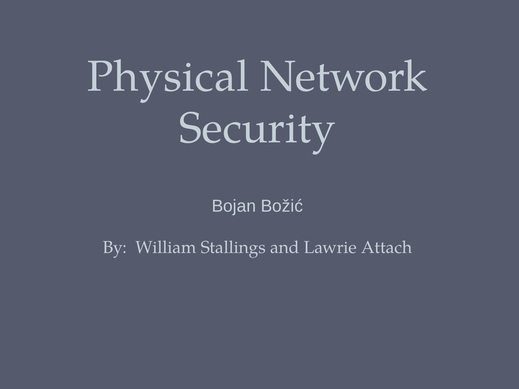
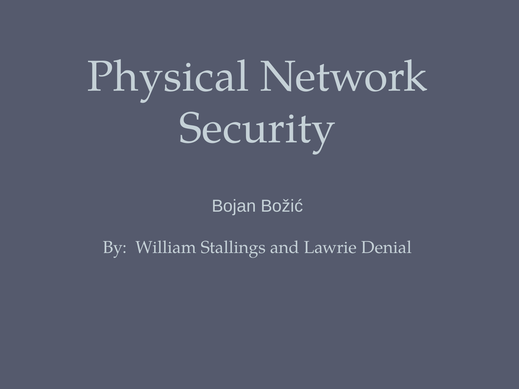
Attach: Attach -> Denial
